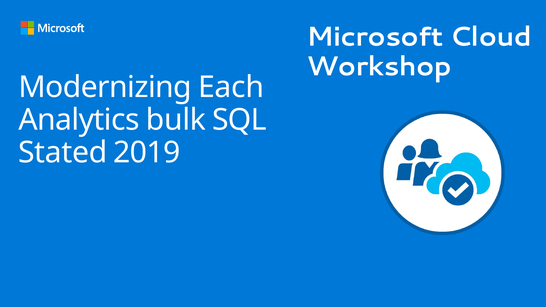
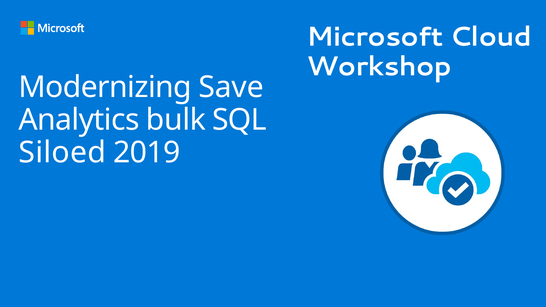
Each: Each -> Save
Stated: Stated -> Siloed
